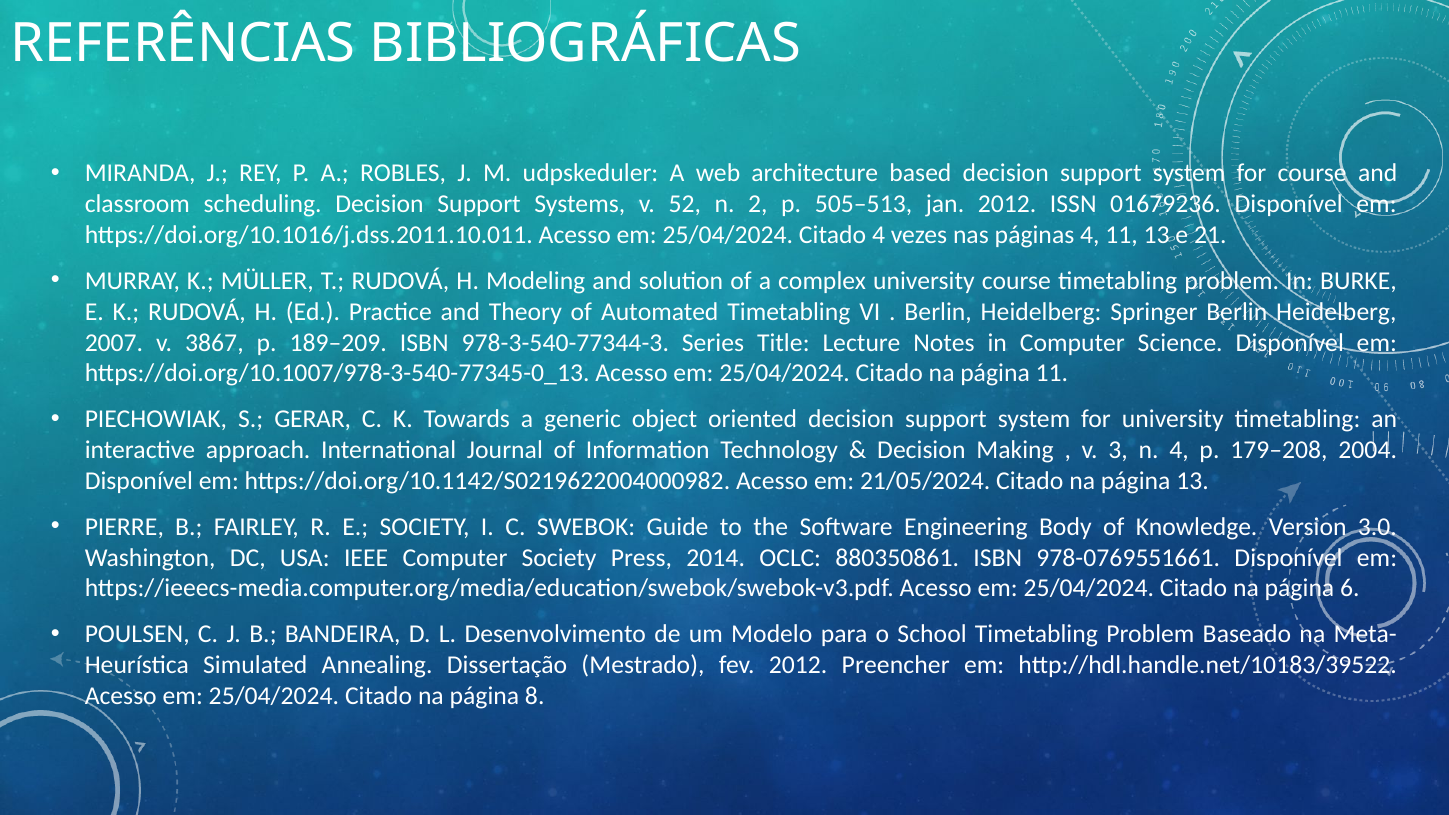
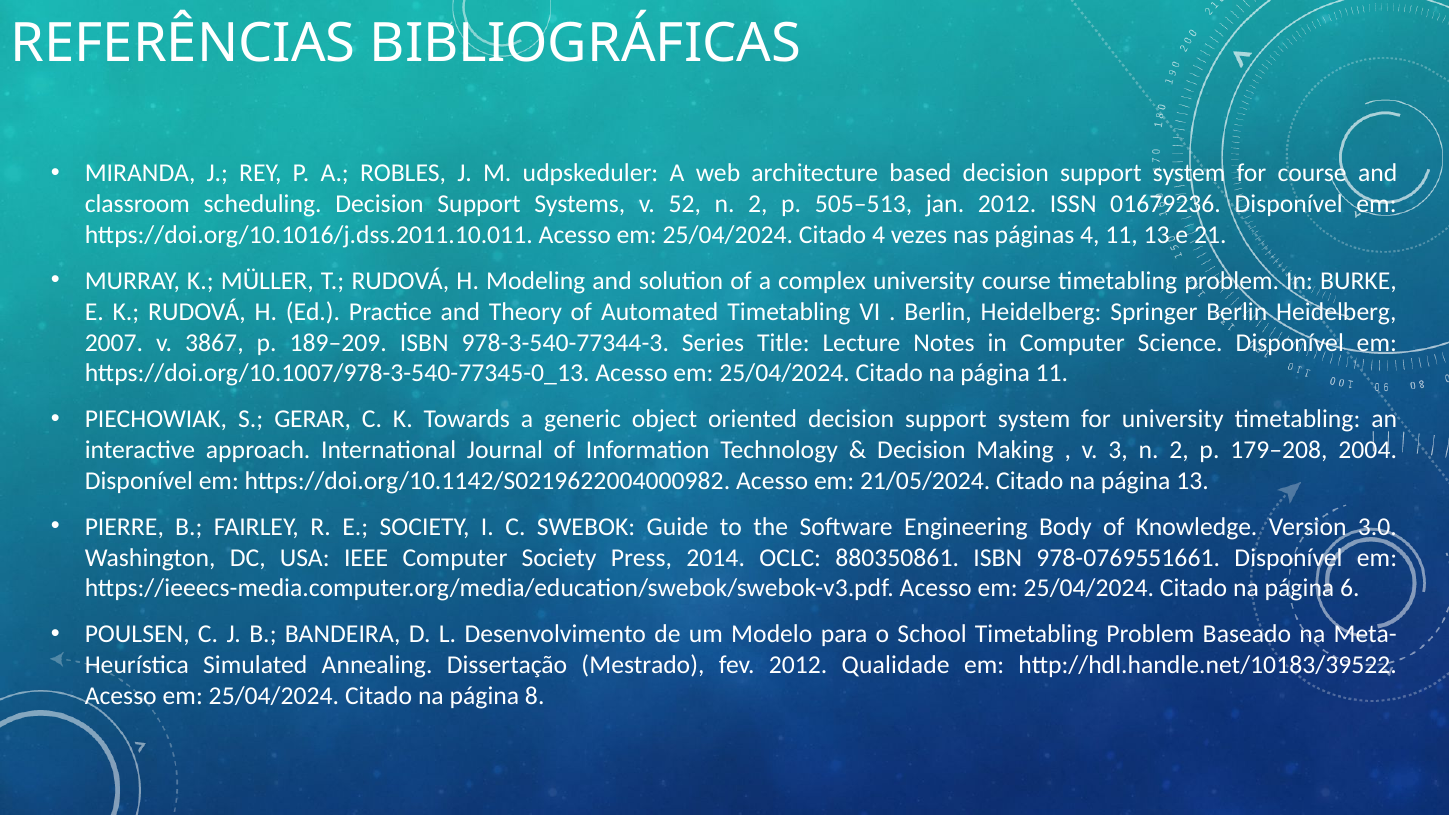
3 n 4: 4 -> 2
Preencher: Preencher -> Qualidade
